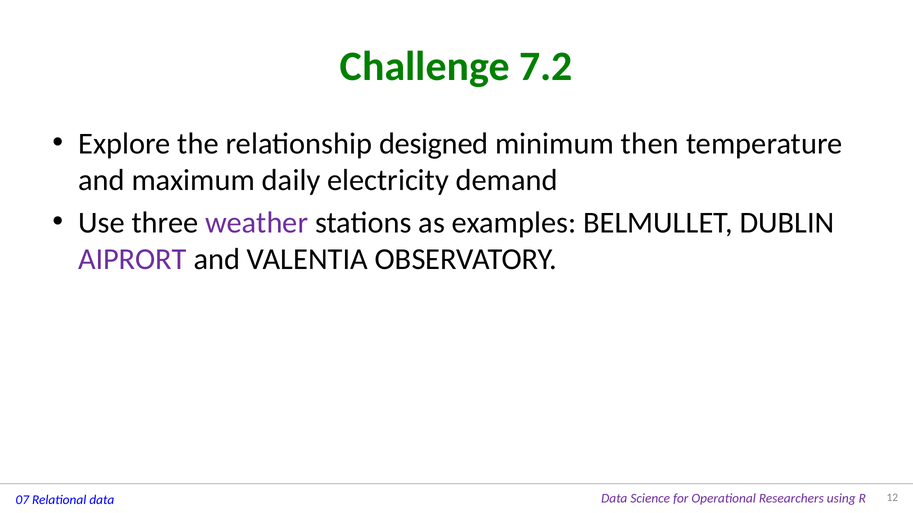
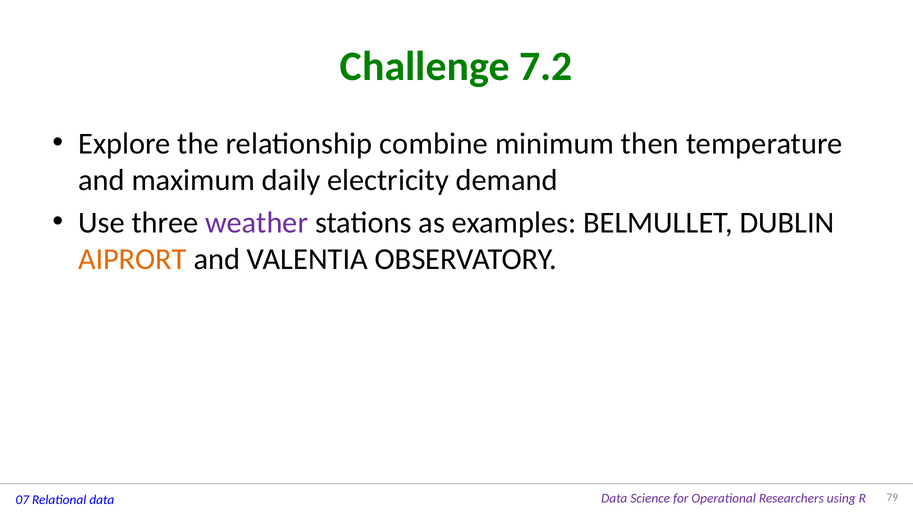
designed: designed -> combine
AIPRORT colour: purple -> orange
12: 12 -> 79
